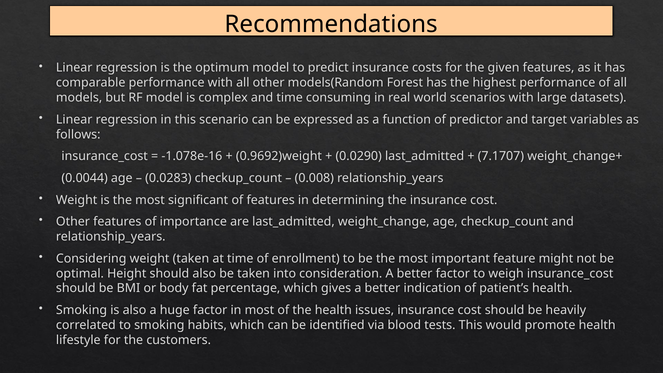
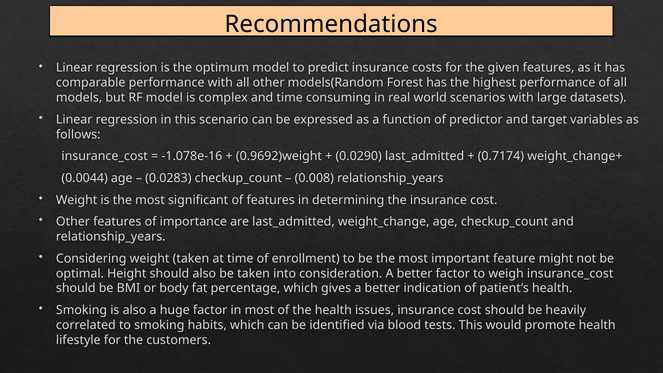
7.1707: 7.1707 -> 0.7174
